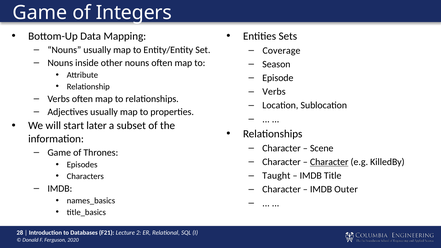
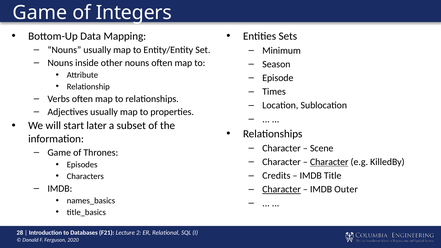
Coverage: Coverage -> Minimum
Verbs at (274, 92): Verbs -> Times
Taught: Taught -> Credits
Character at (282, 189) underline: none -> present
